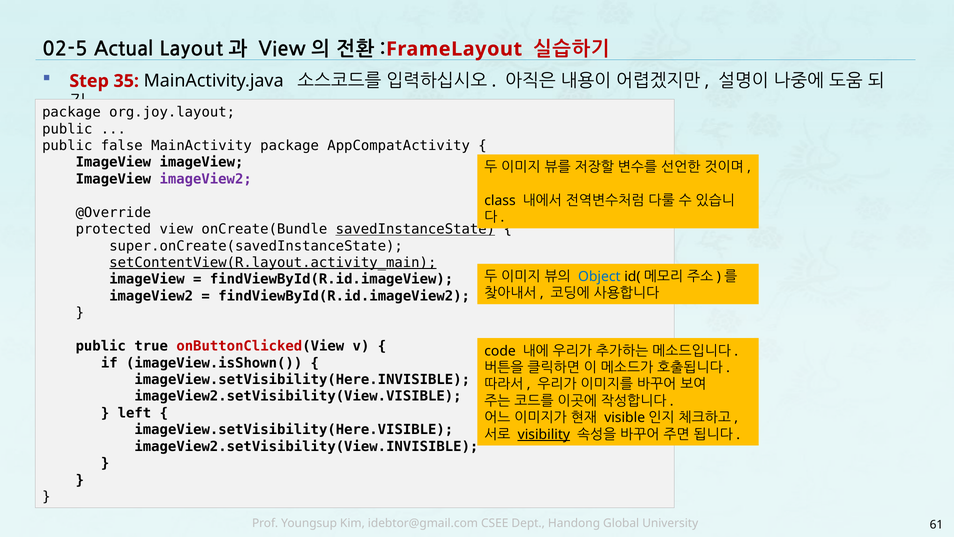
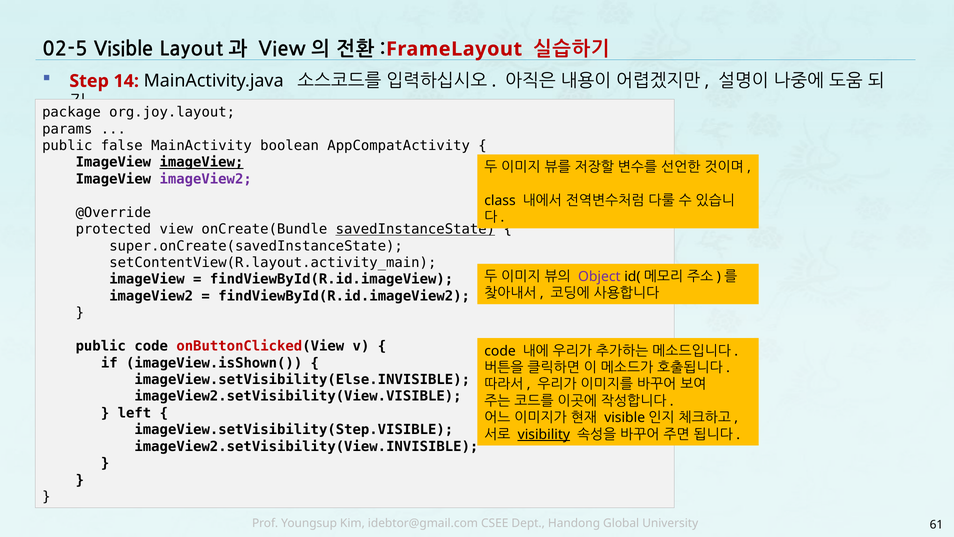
02-5 Actual: Actual -> Visible
35: 35 -> 14
public at (67, 129): public -> params
MainActivity package: package -> boolean
imageView at (201, 162) underline: none -> present
setContentView(R.layout.activity_main underline: present -> none
Object colour: blue -> purple
public true: true -> code
imageView.setVisibility(Here.INVISIBLE: imageView.setVisibility(Here.INVISIBLE -> imageView.setVisibility(Else.INVISIBLE
imageView.setVisibility(Here.VISIBLE: imageView.setVisibility(Here.VISIBLE -> imageView.setVisibility(Step.VISIBLE
